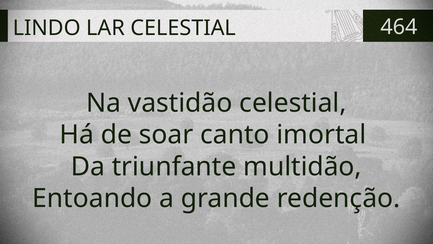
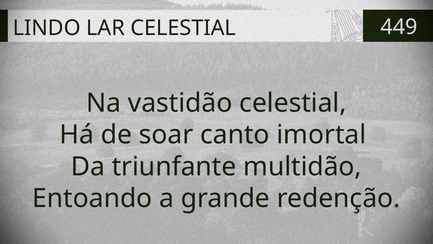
464: 464 -> 449
